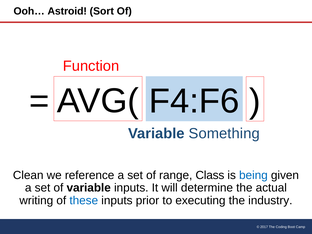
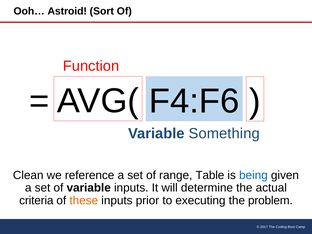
Class: Class -> Table
writing: writing -> criteria
these colour: blue -> orange
industry: industry -> problem
